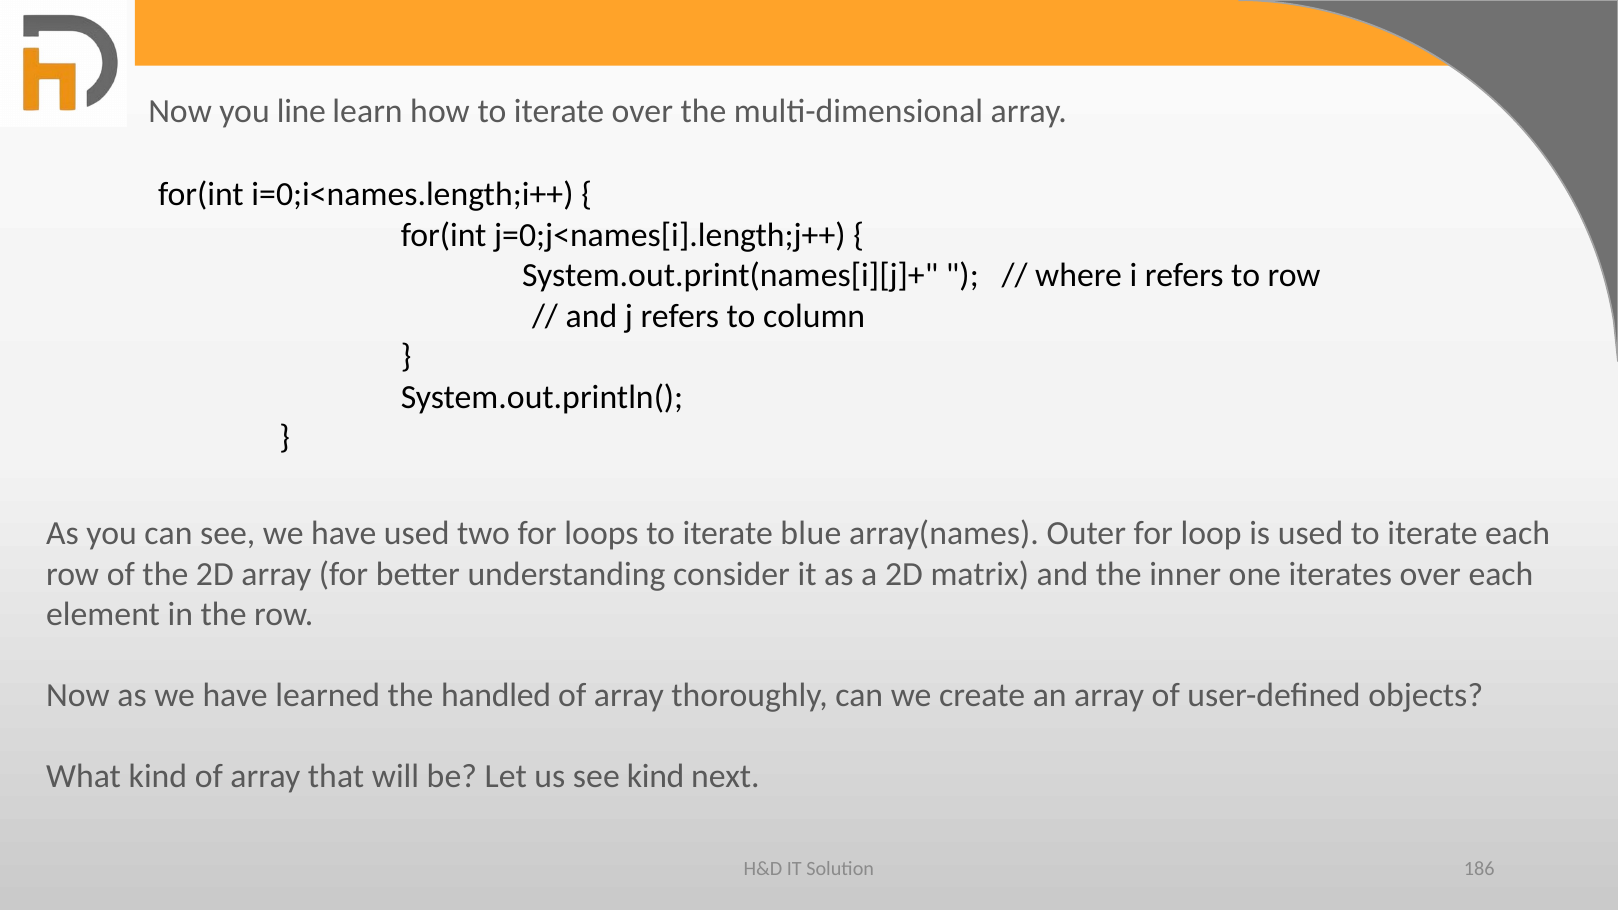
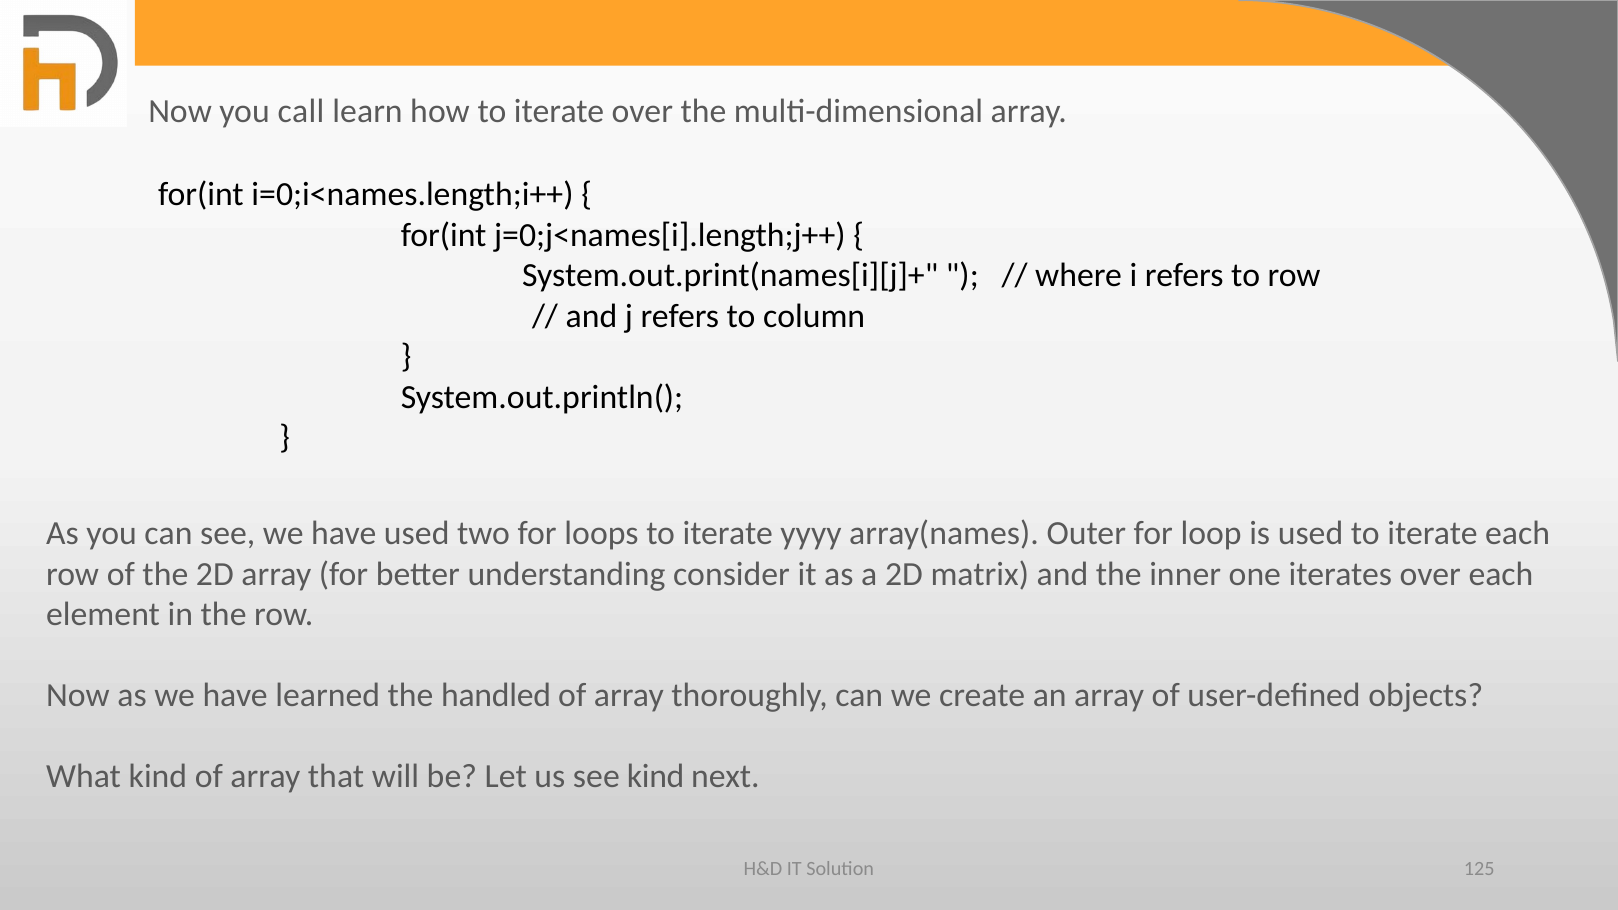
line: line -> call
blue: blue -> yyyy
186: 186 -> 125
